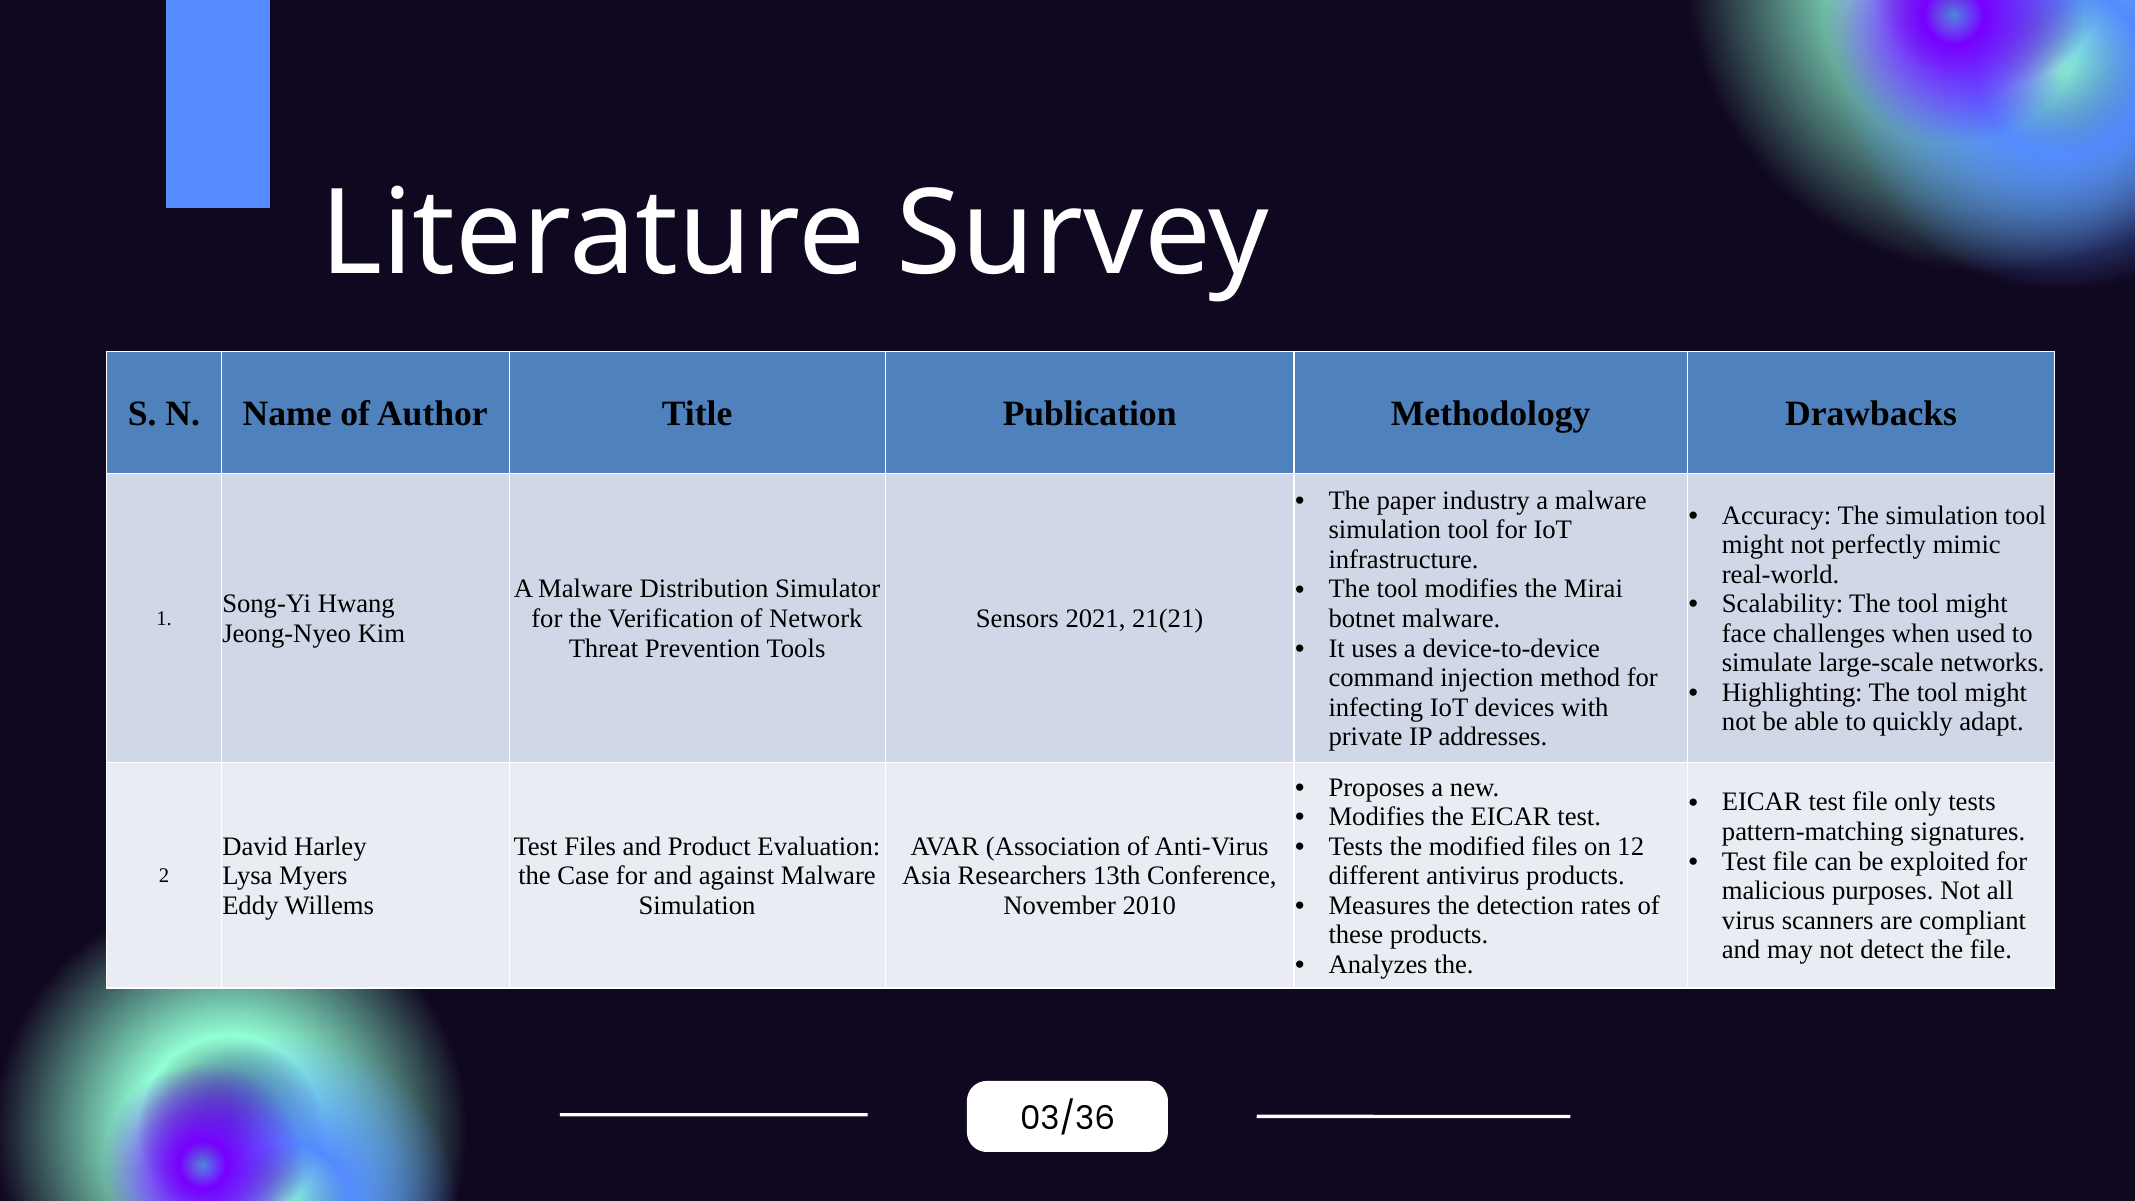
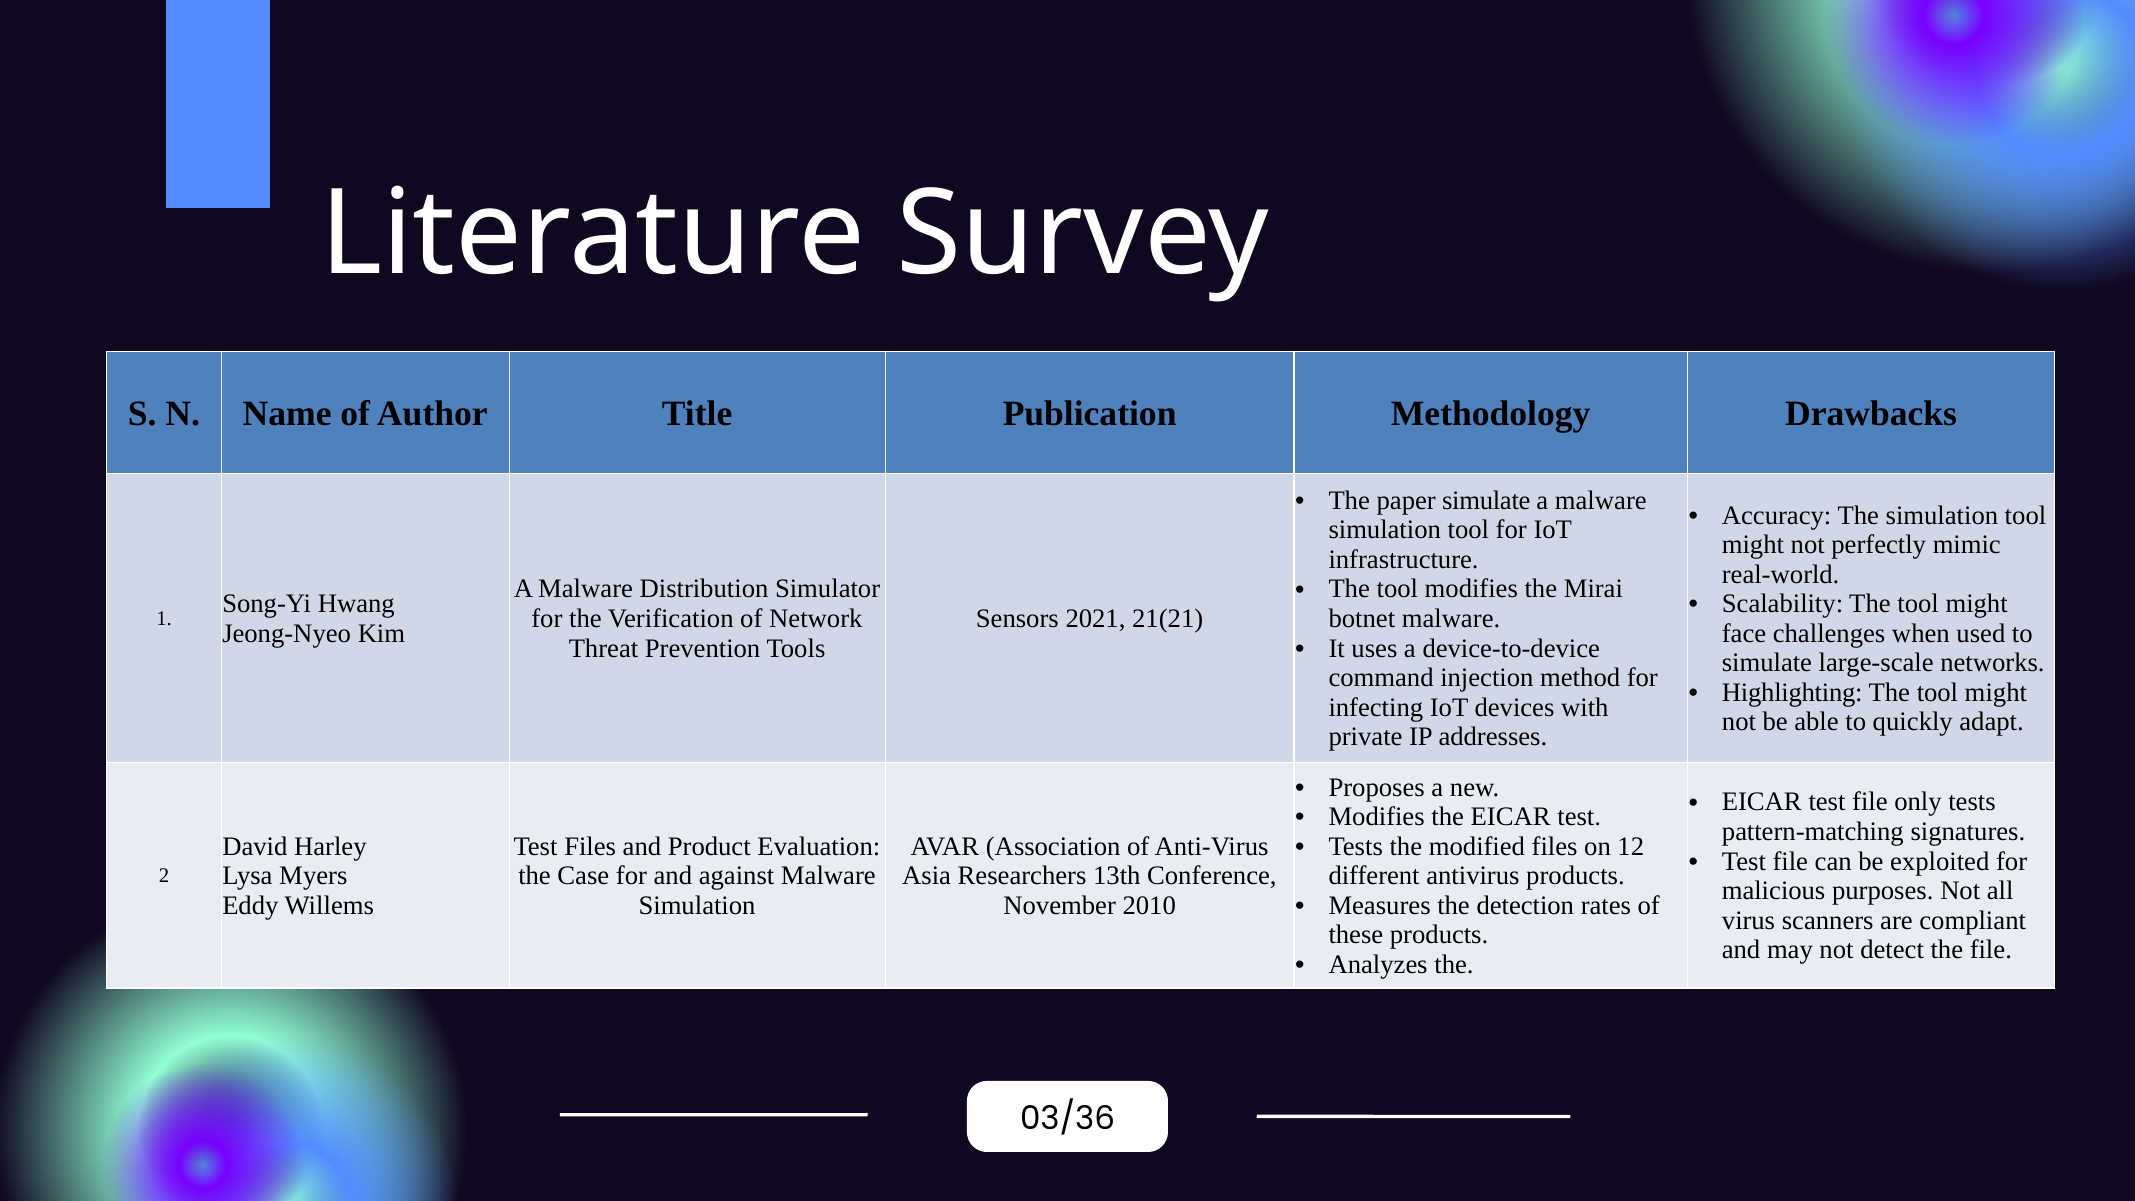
paper industry: industry -> simulate
